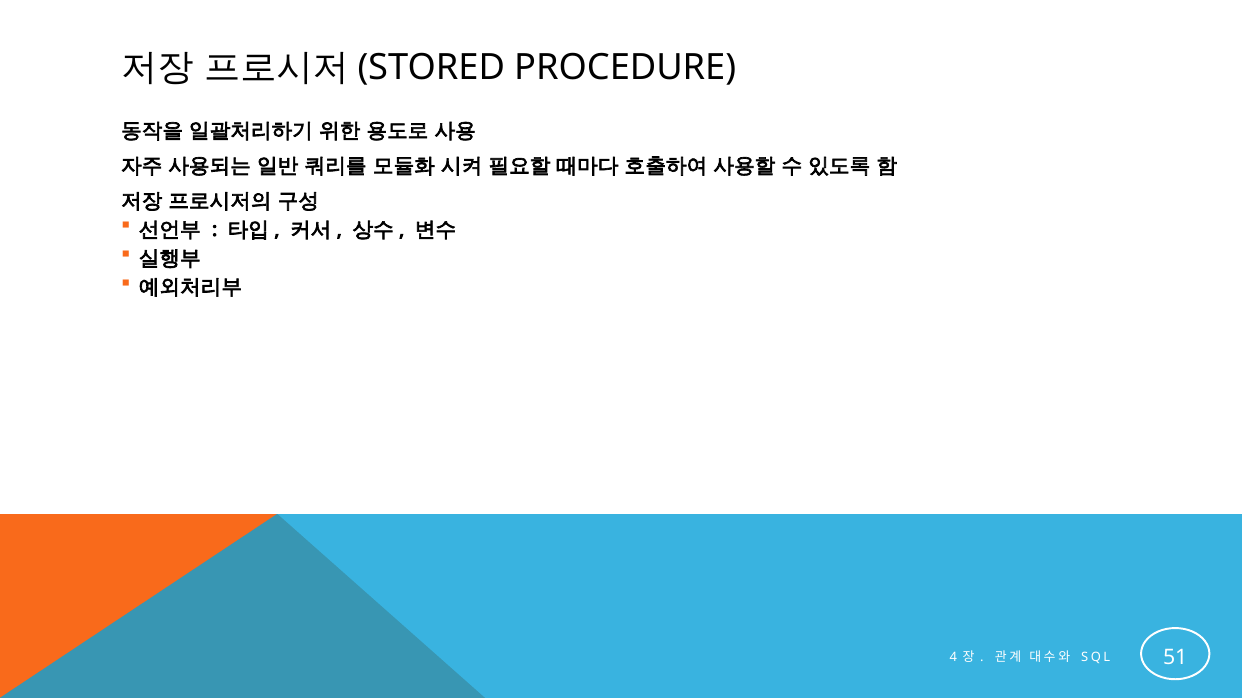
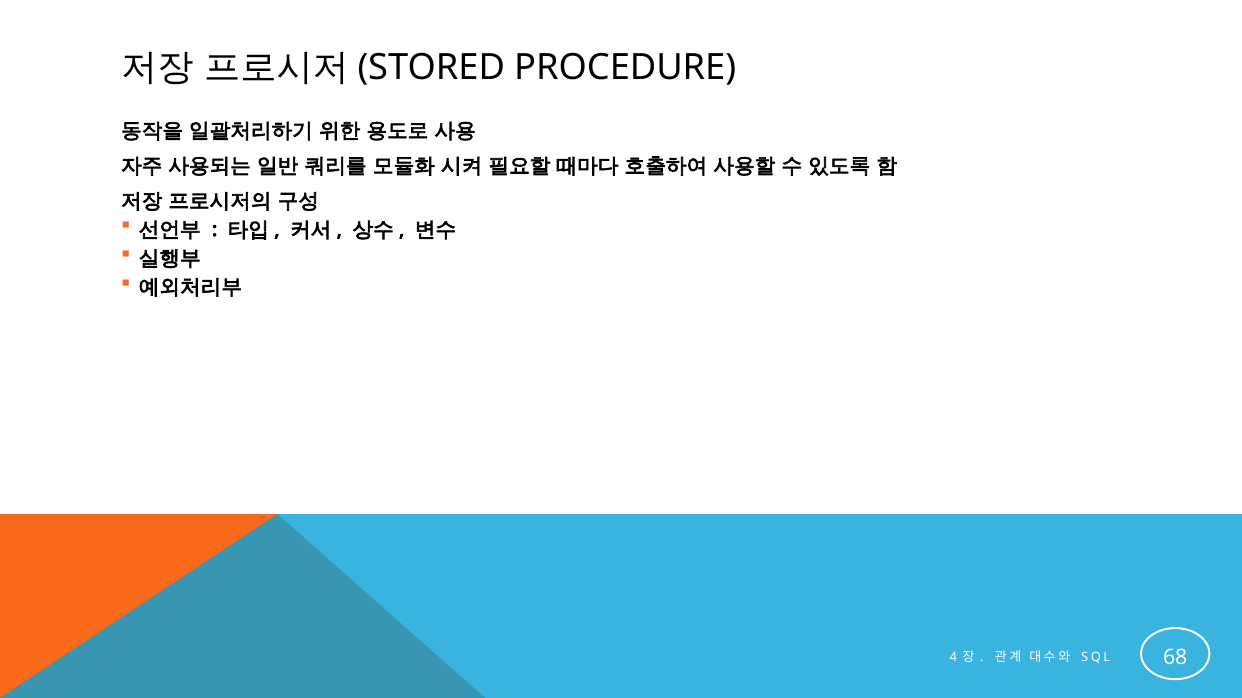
51: 51 -> 68
